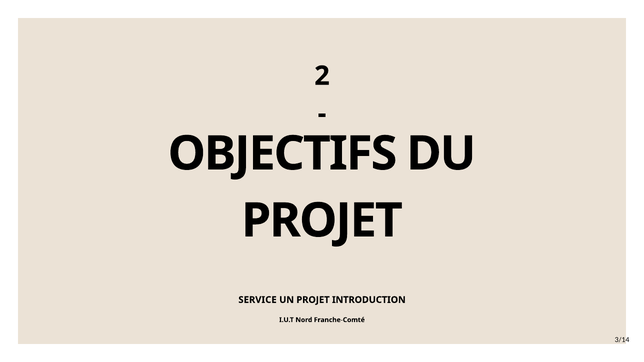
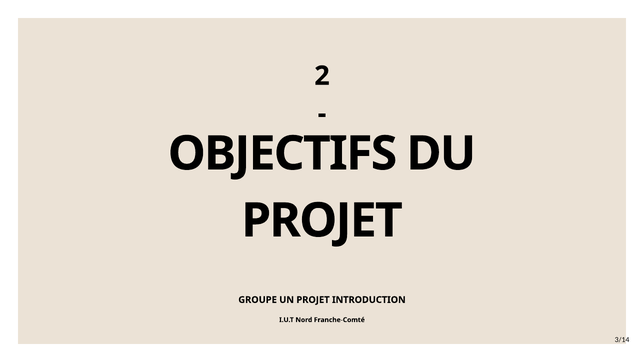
SERVICE: SERVICE -> GROUPE
